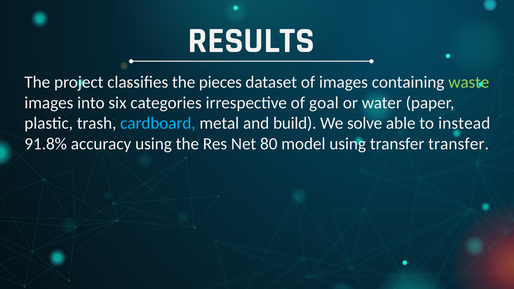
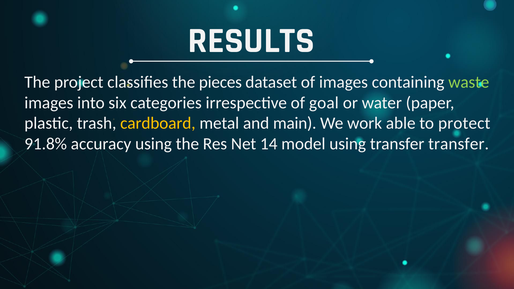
cardboard colour: light blue -> yellow
build: build -> main
solve: solve -> work
instead: instead -> protect
80: 80 -> 14
